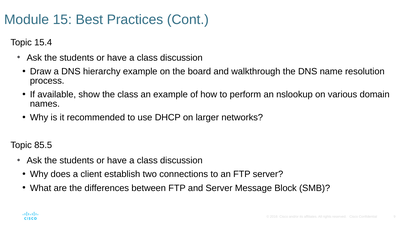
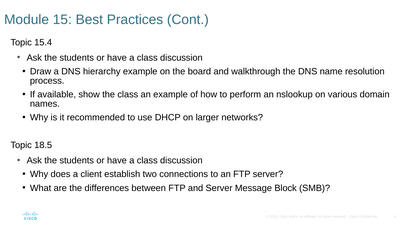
85.5: 85.5 -> 18.5
